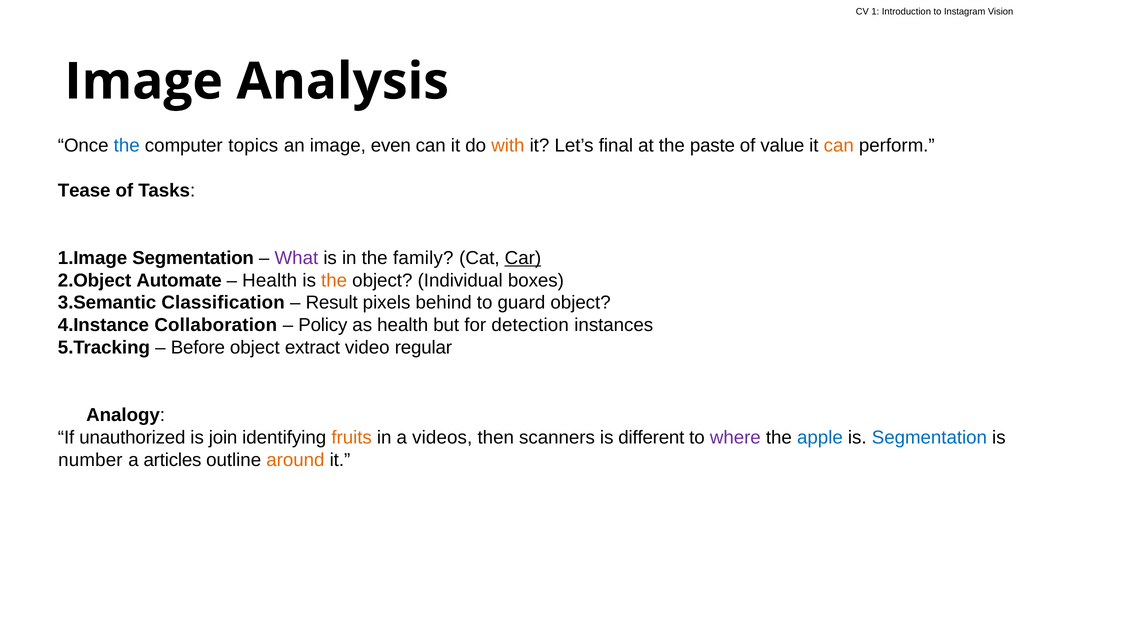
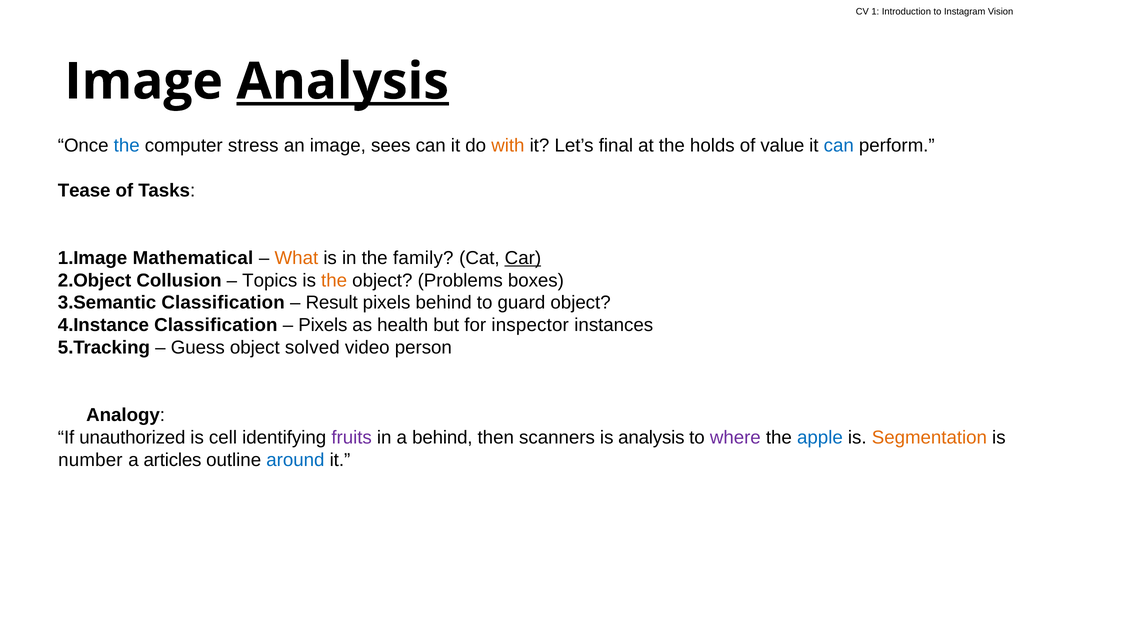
Analysis at (343, 82) underline: none -> present
topics: topics -> stress
even: even -> sees
paste: paste -> holds
can at (839, 146) colour: orange -> blue
Segmentation at (193, 258): Segmentation -> Mathematical
What colour: purple -> orange
Automate: Automate -> Collusion
Health at (270, 280): Health -> Topics
Individual: Individual -> Problems
Collaboration at (216, 325): Collaboration -> Classification
Policy at (323, 325): Policy -> Pixels
detection: detection -> inspector
Before: Before -> Guess
extract: extract -> solved
regular: regular -> person
join: join -> cell
fruits colour: orange -> purple
a videos: videos -> behind
is different: different -> analysis
Segmentation at (929, 438) colour: blue -> orange
around colour: orange -> blue
